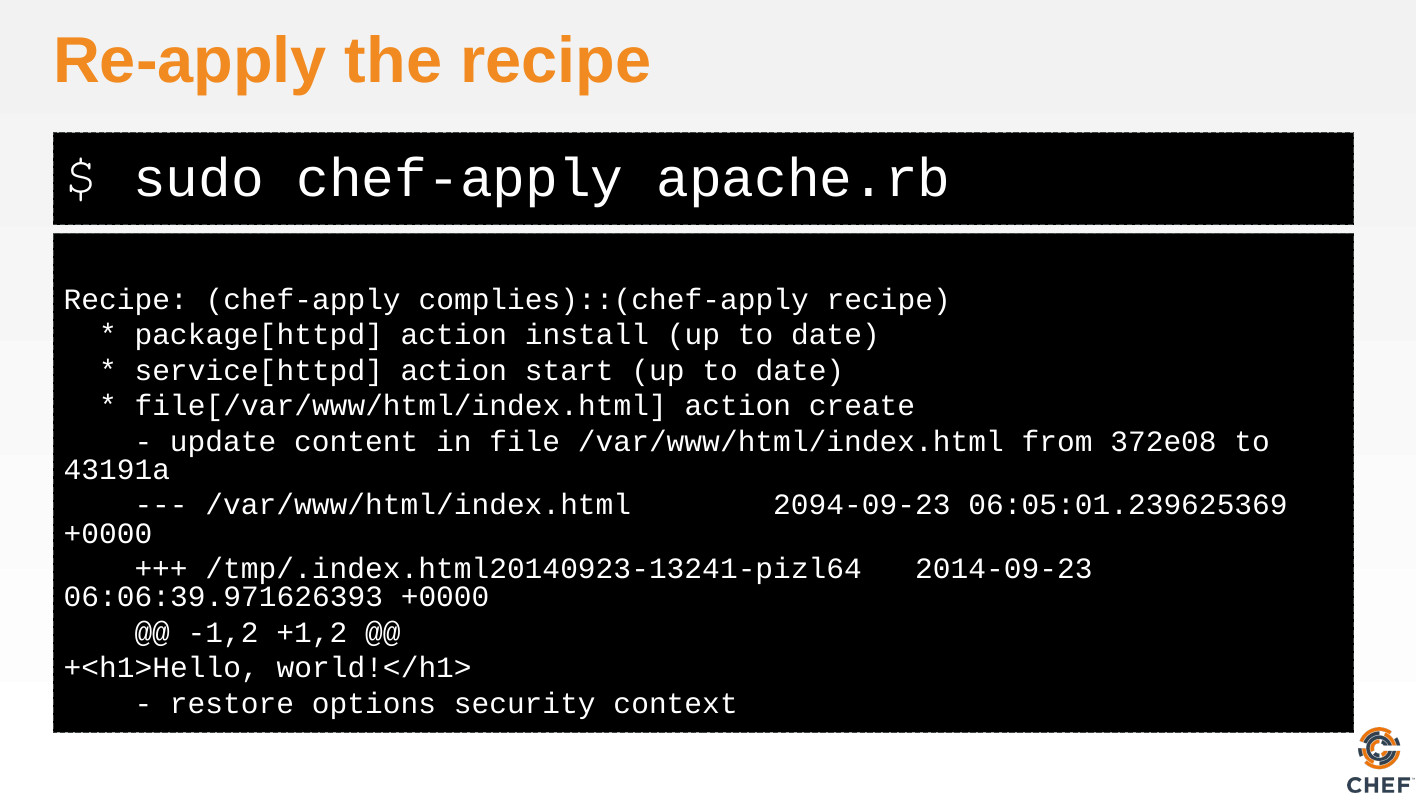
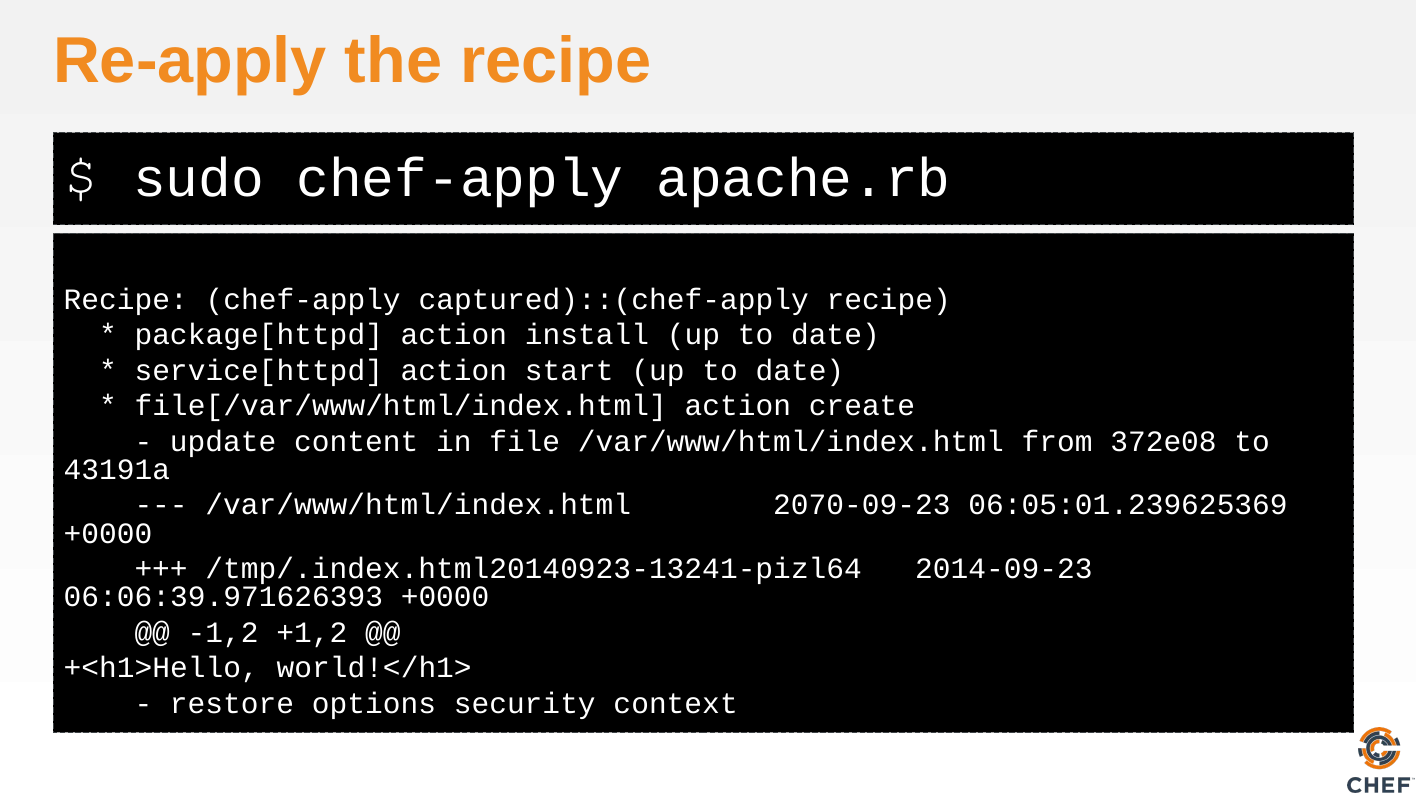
complies)::(chef-apply: complies)::(chef-apply -> captured)::(chef-apply
2094-09-23: 2094-09-23 -> 2070-09-23
